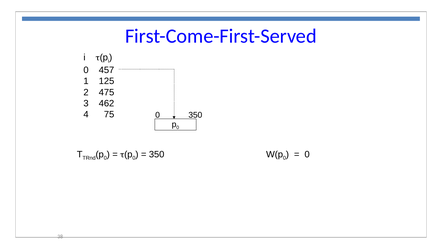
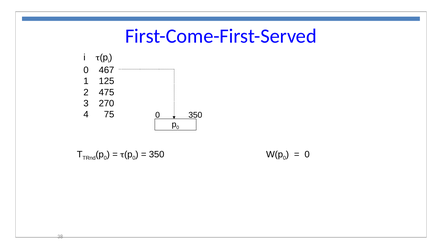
457: 457 -> 467
462: 462 -> 270
